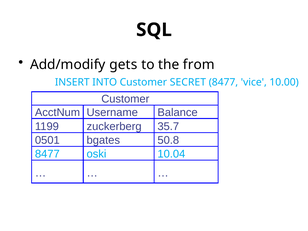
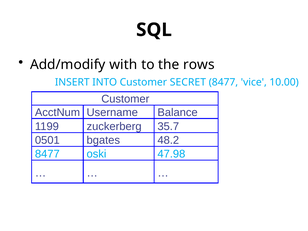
gets: gets -> with
from: from -> rows
50.8: 50.8 -> 48.2
10.04: 10.04 -> 47.98
